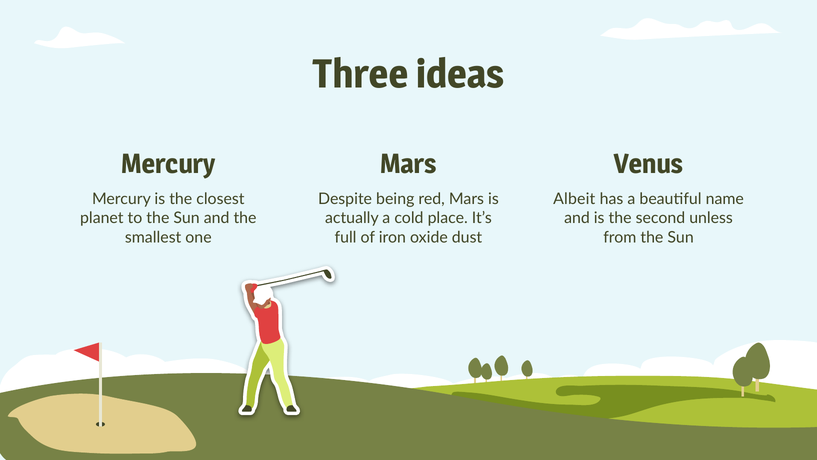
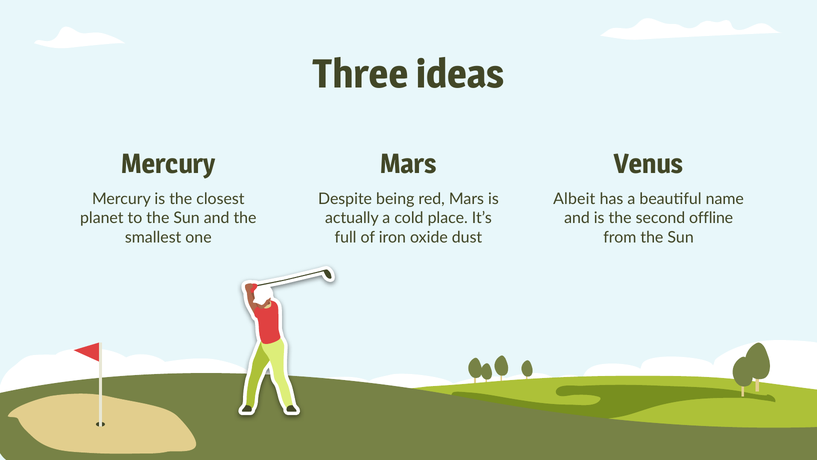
unless: unless -> offline
